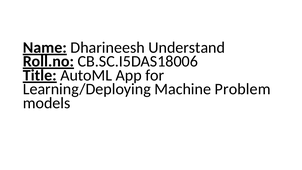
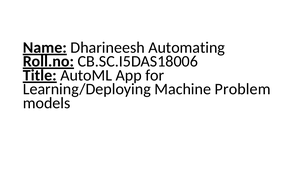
Understand: Understand -> Automating
